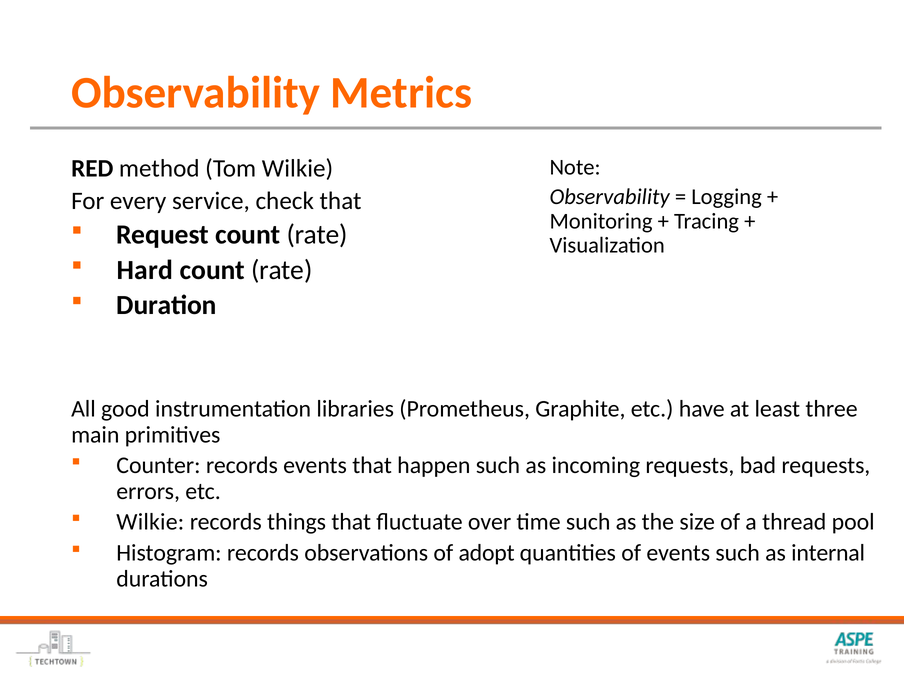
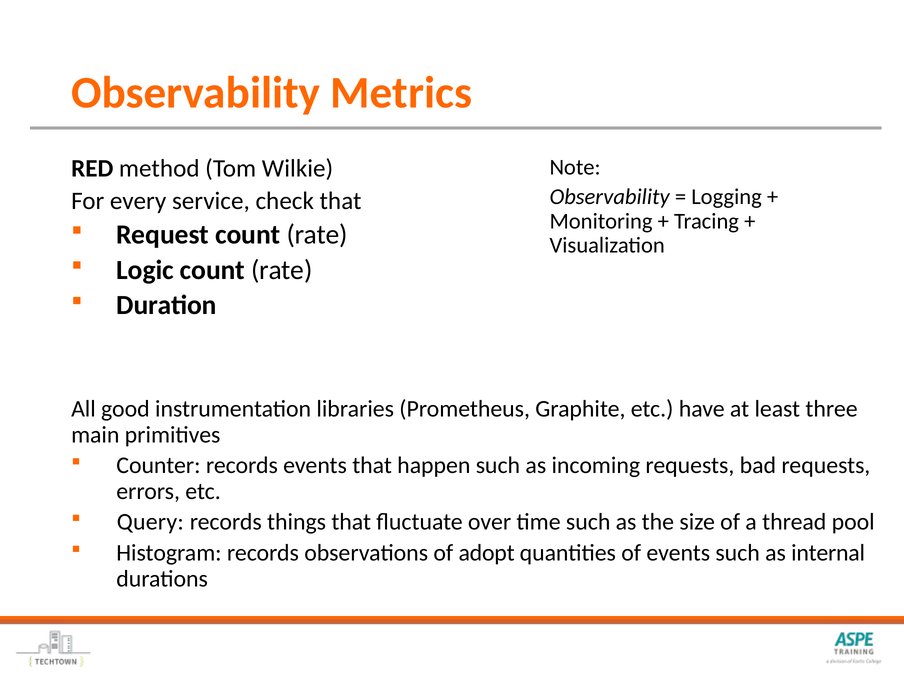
Hard: Hard -> Logic
Wilkie at (150, 522): Wilkie -> Query
